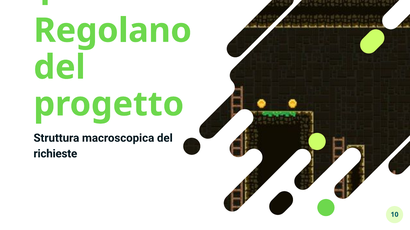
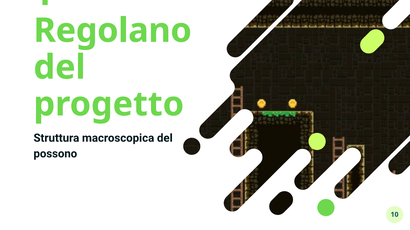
richieste: richieste -> possono
